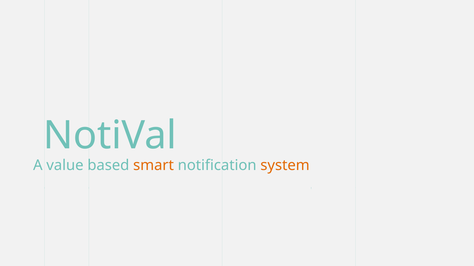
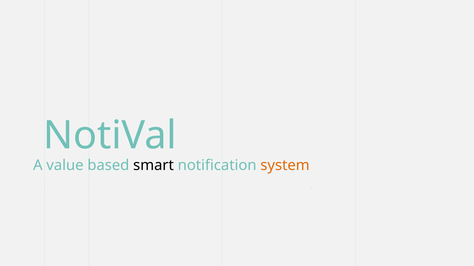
smart colour: orange -> black
